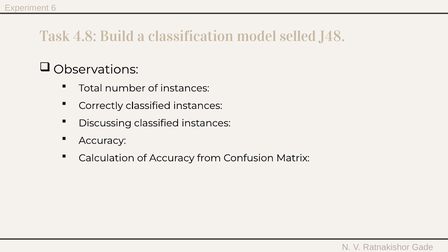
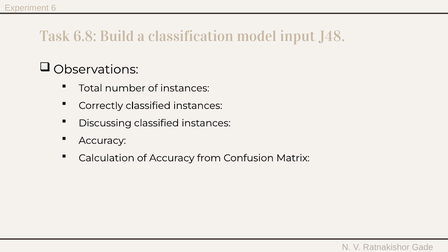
4.8: 4.8 -> 6.8
selled: selled -> input
